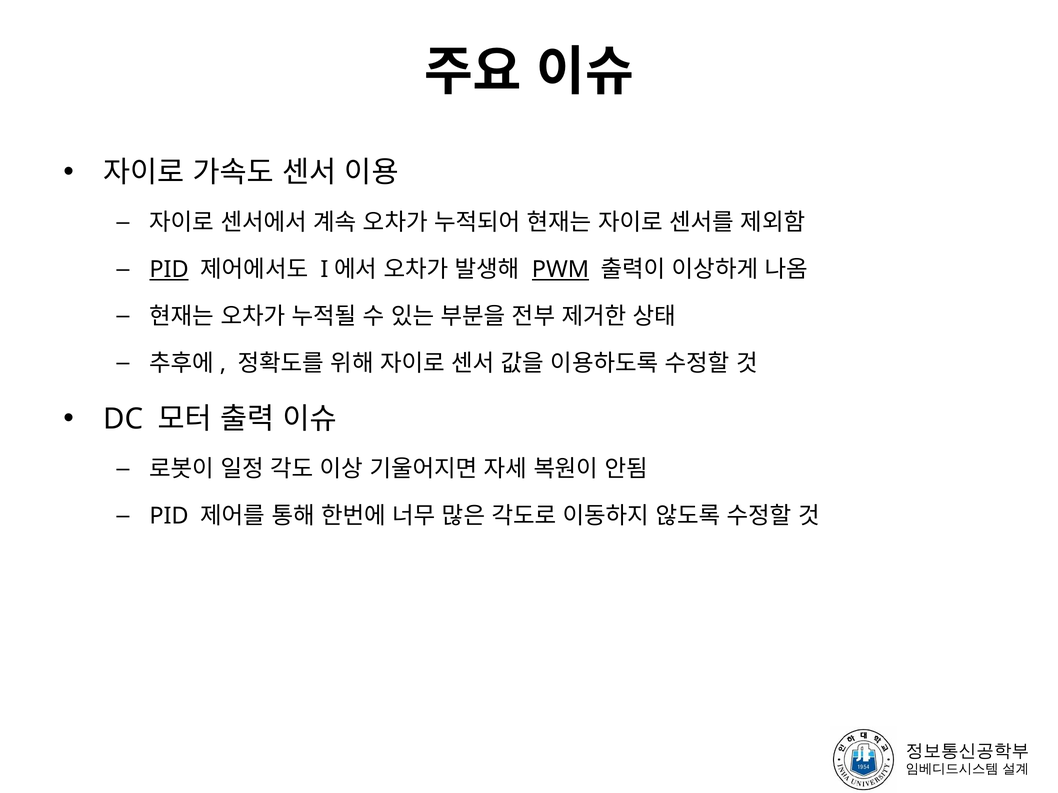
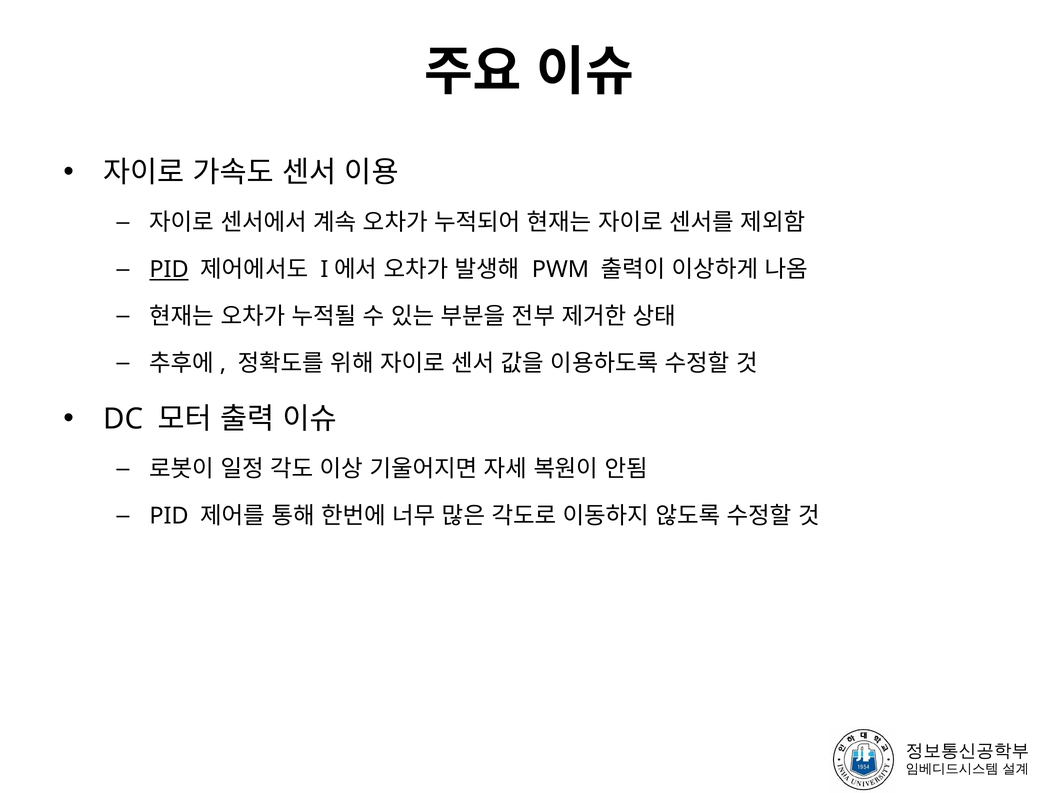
PWM underline: present -> none
